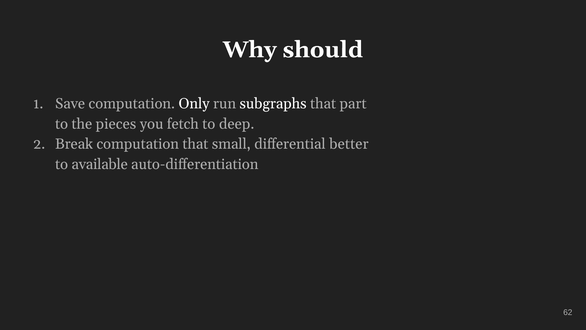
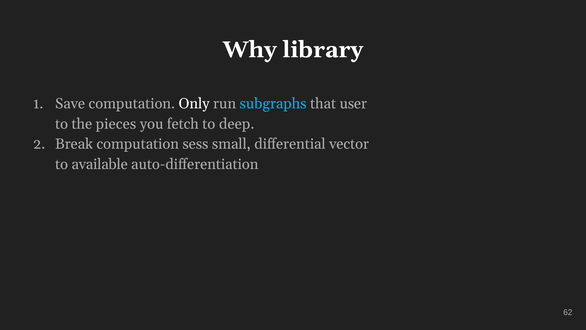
should: should -> library
subgraphs colour: white -> light blue
part: part -> user
computation that: that -> sess
better: better -> vector
